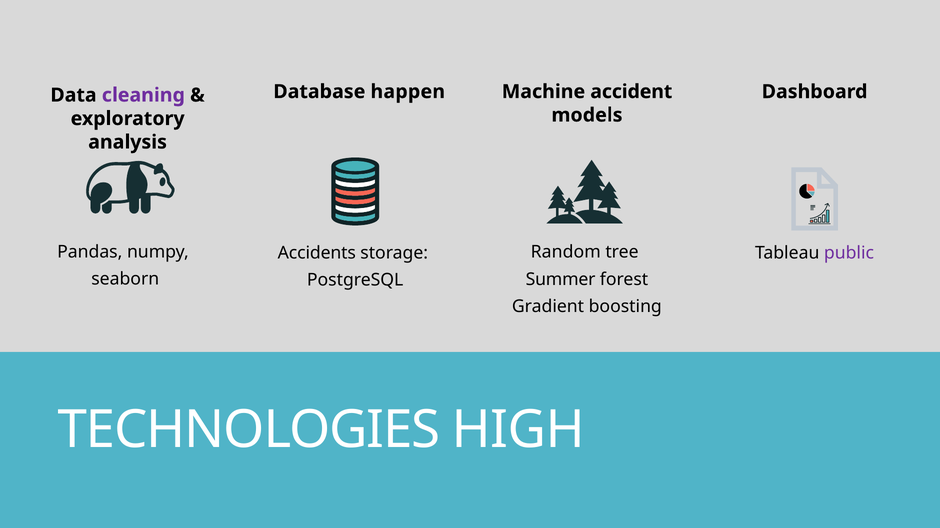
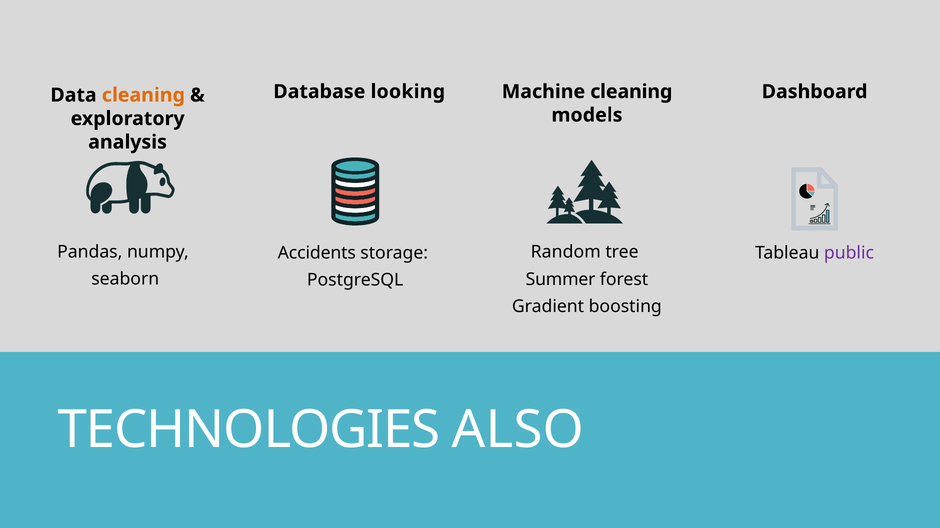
happen: happen -> looking
Machine accident: accident -> cleaning
cleaning at (143, 95) colour: purple -> orange
HIGH: HIGH -> ALSO
